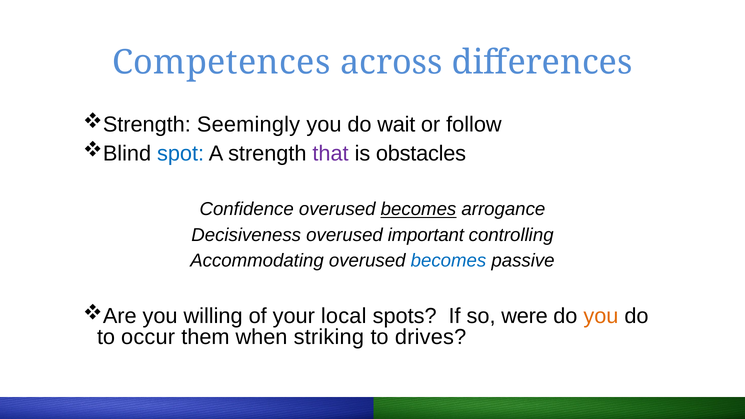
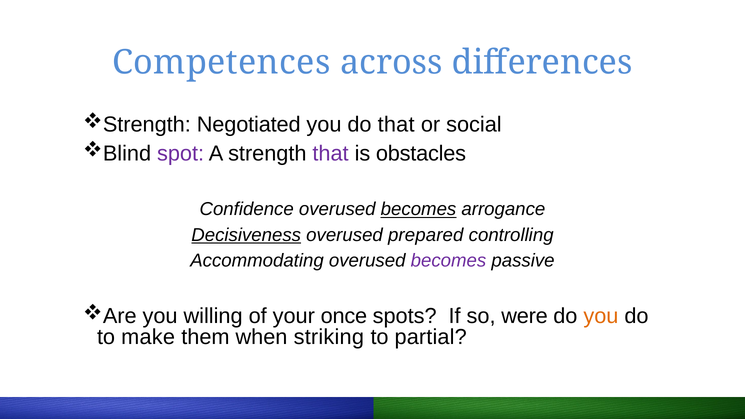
Seemingly: Seemingly -> Negotiated
do wait: wait -> that
follow: follow -> social
spot colour: blue -> purple
Decisiveness underline: none -> present
important: important -> prepared
becomes at (448, 261) colour: blue -> purple
local: local -> once
occur: occur -> make
drives: drives -> partial
